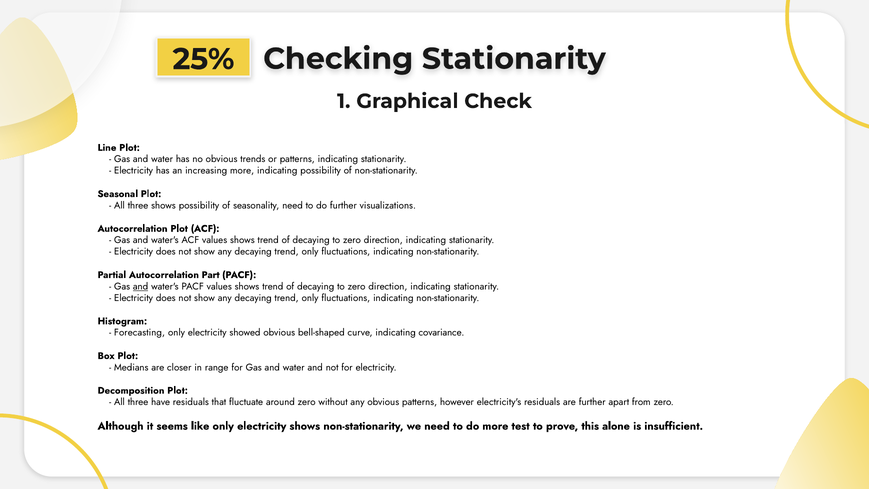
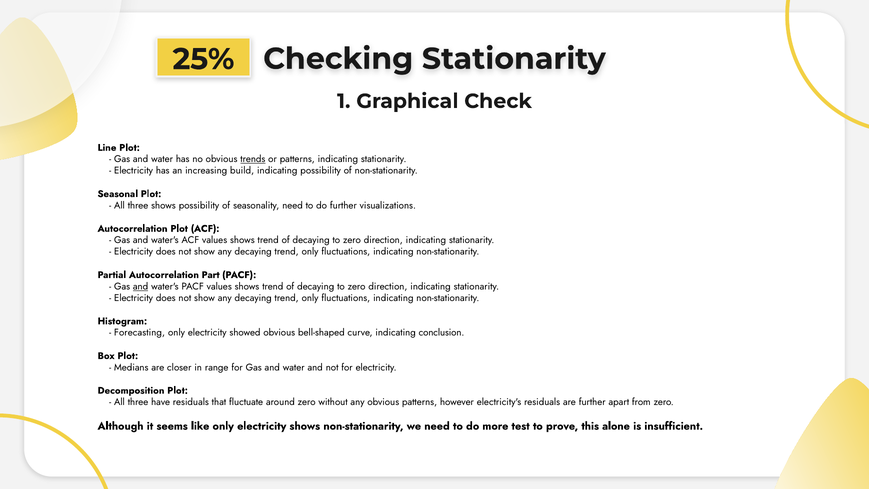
trends underline: none -> present
increasing more: more -> build
covariance: covariance -> conclusion
